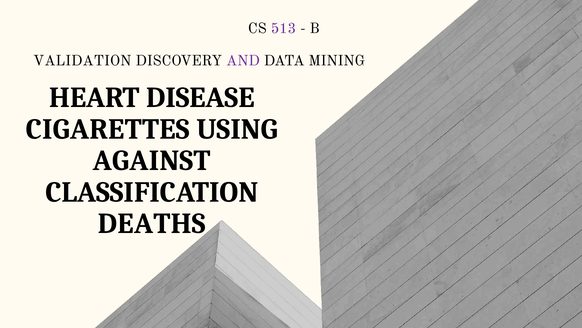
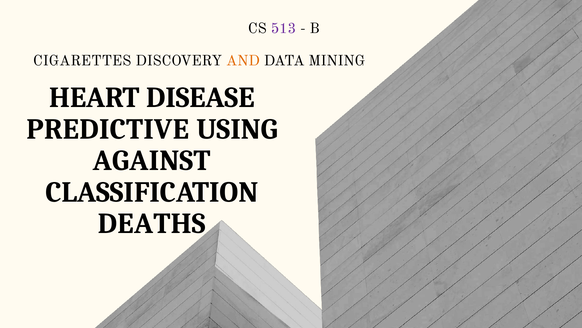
VALIDATION: VALIDATION -> CIGARETTES
AND colour: purple -> orange
CIGARETTES: CIGARETTES -> PREDICTIVE
